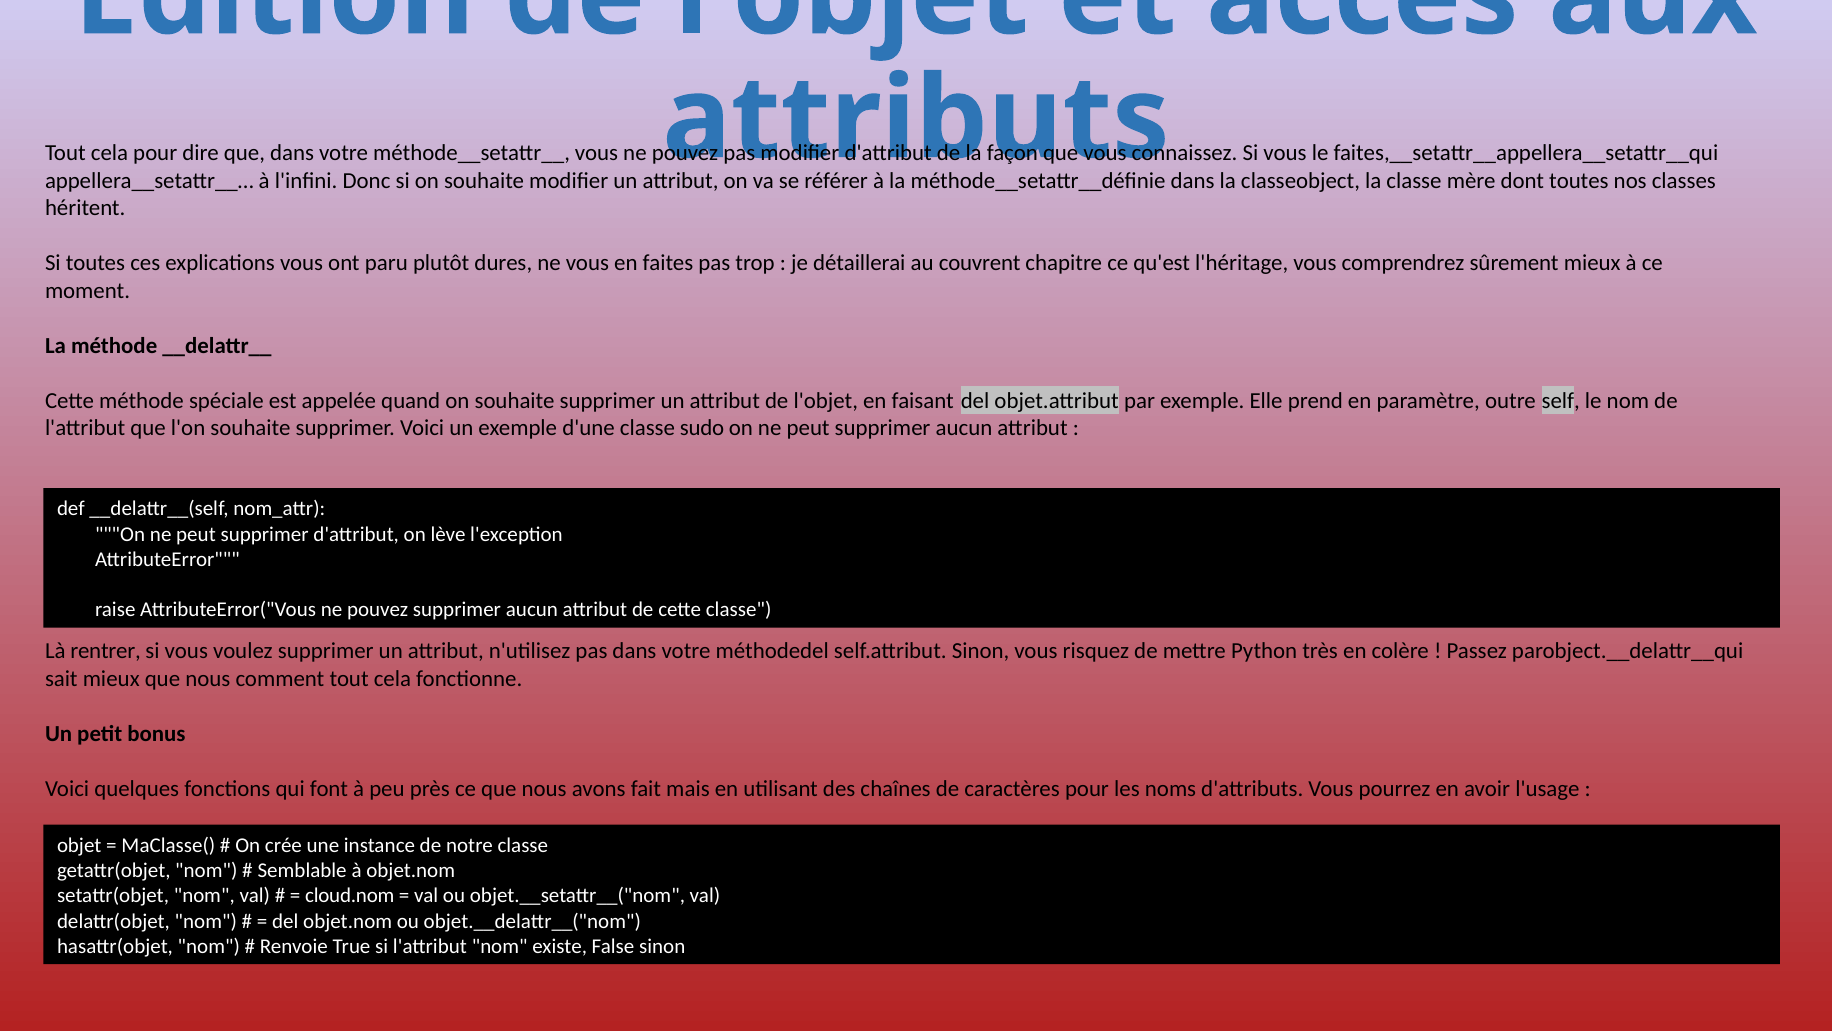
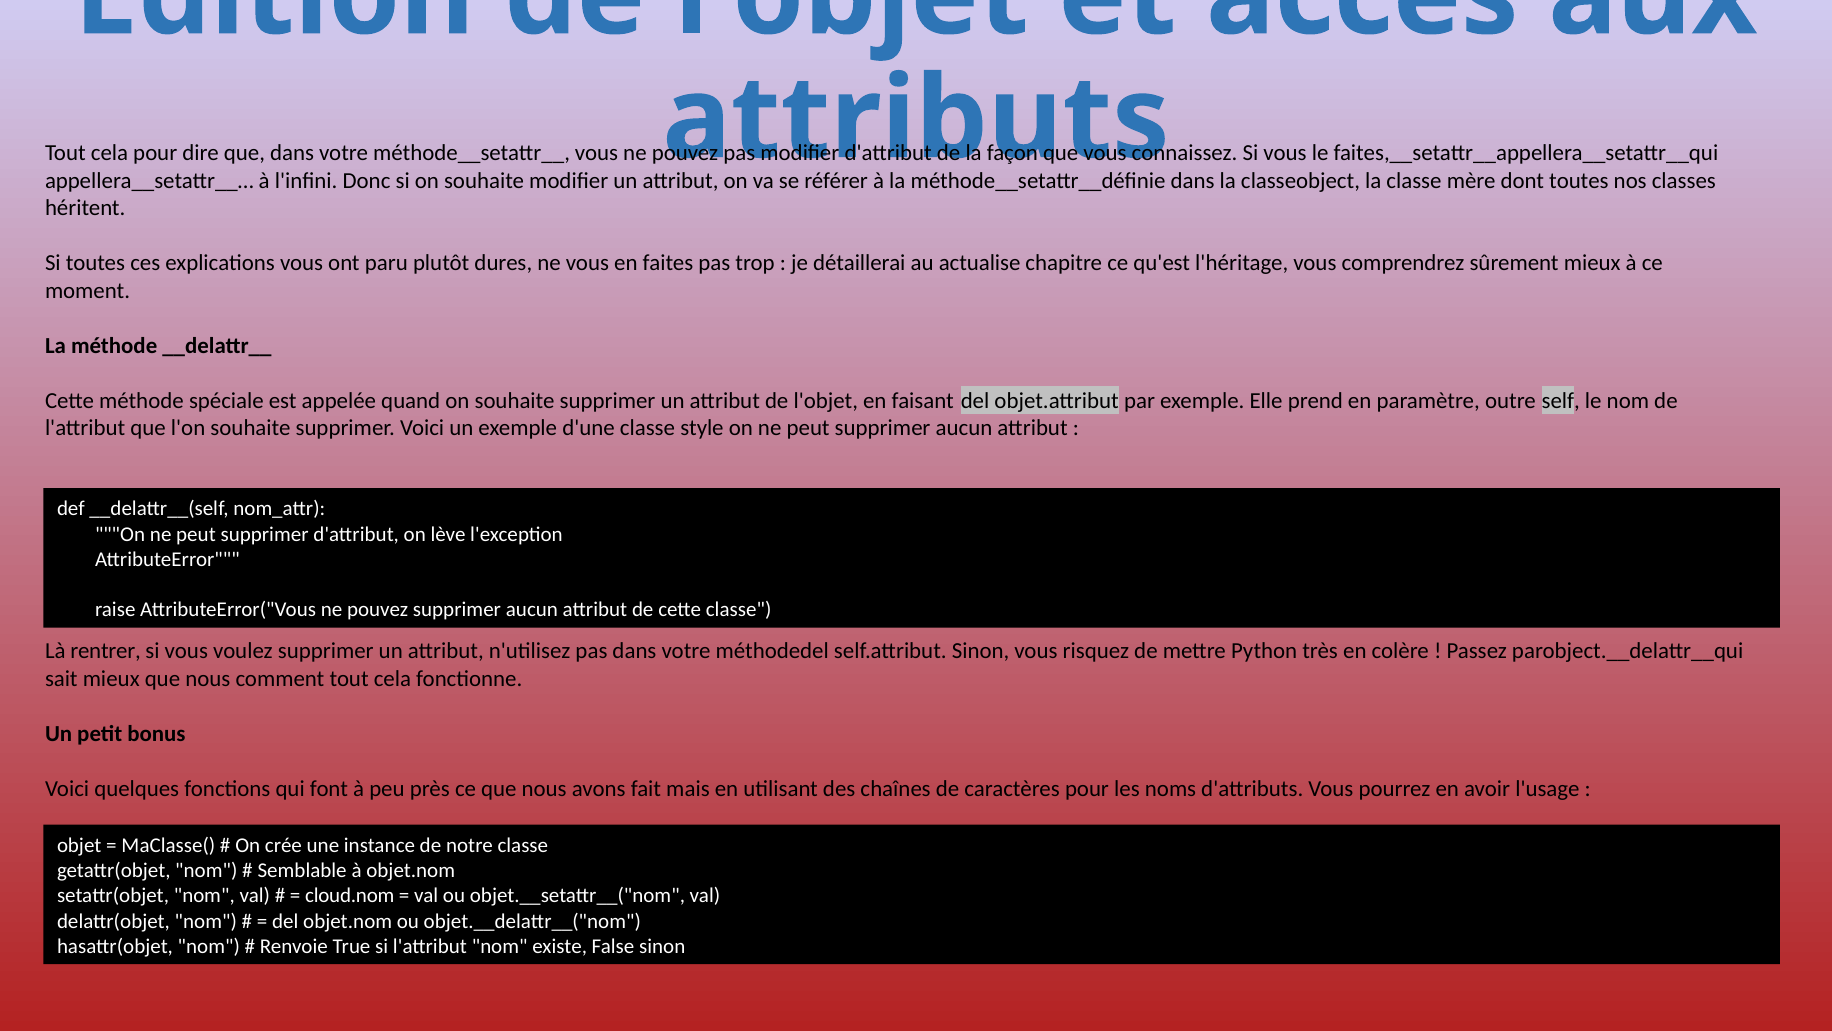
couvrent: couvrent -> actualise
sudo: sudo -> style
